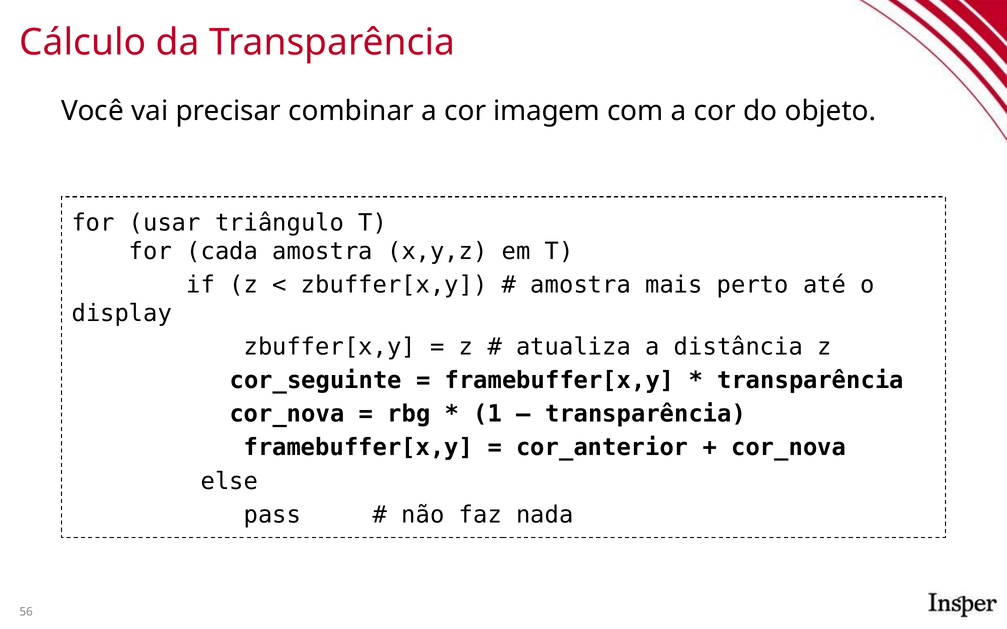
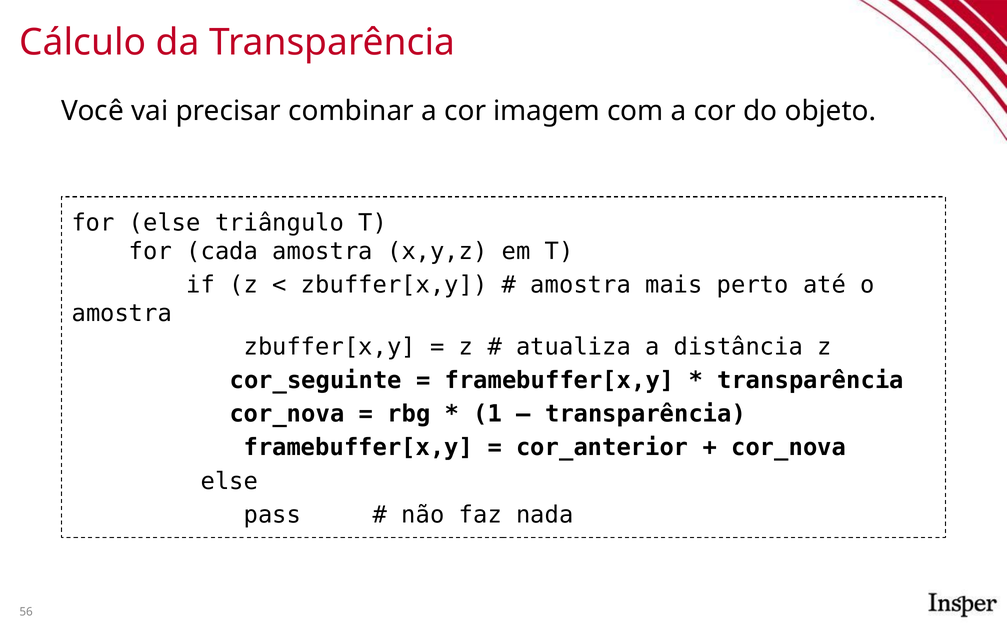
for usar: usar -> else
display at (122, 314): display -> amostra
